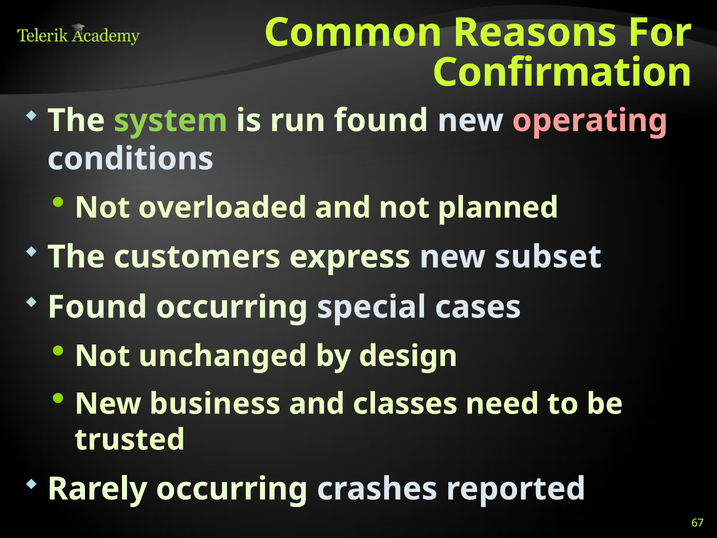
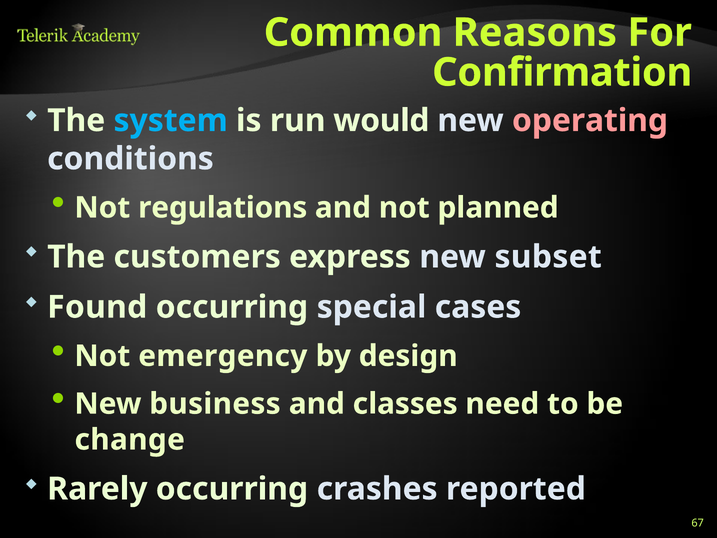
system colour: light green -> light blue
run found: found -> would
overloaded: overloaded -> regulations
unchanged: unchanged -> emergency
trusted: trusted -> change
